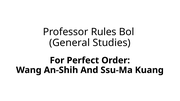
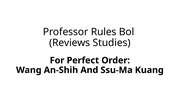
General: General -> Reviews
